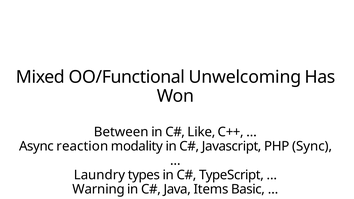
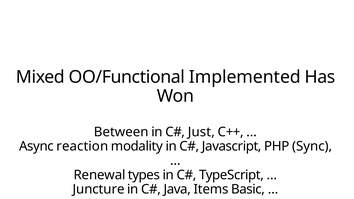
Unwelcoming: Unwelcoming -> Implemented
Like: Like -> Just
Laundry: Laundry -> Renewal
Warning: Warning -> Juncture
